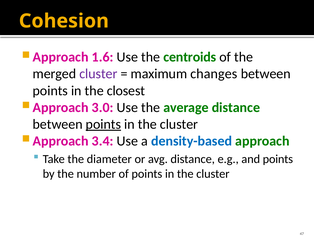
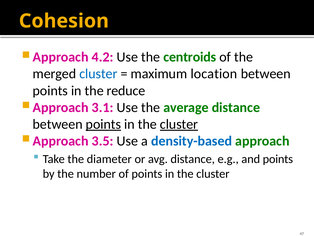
1.6: 1.6 -> 4.2
cluster at (98, 74) colour: purple -> blue
changes: changes -> location
closest: closest -> reduce
3.0: 3.0 -> 3.1
cluster at (179, 124) underline: none -> present
3.4: 3.4 -> 3.5
